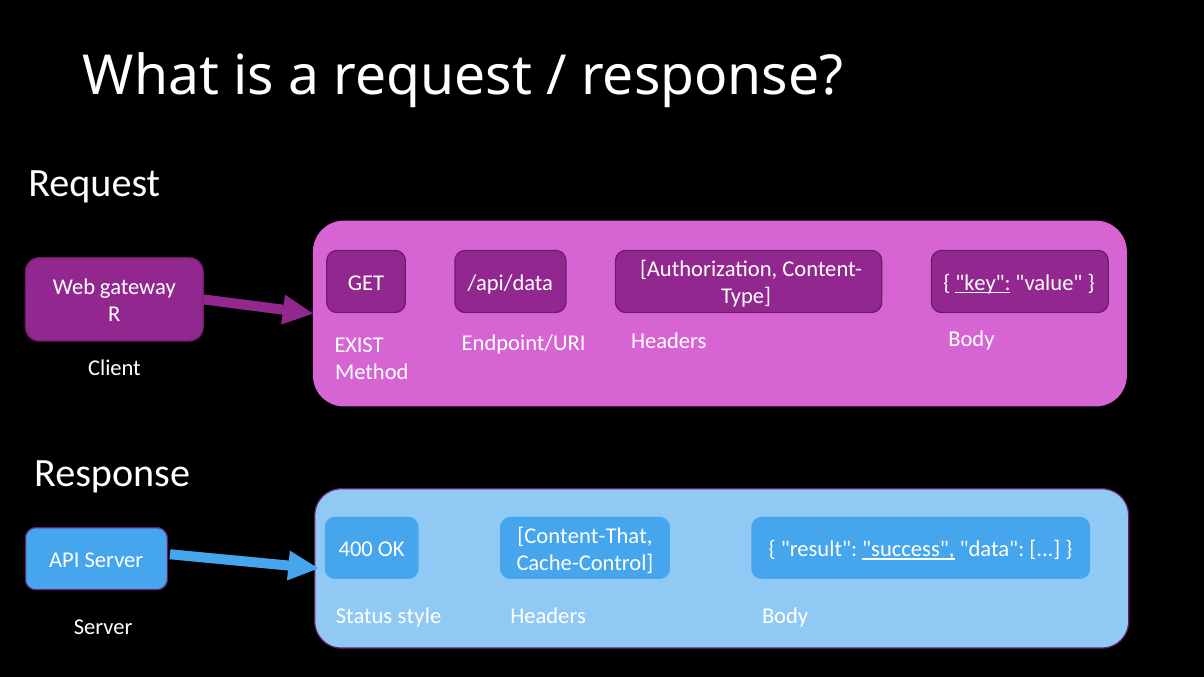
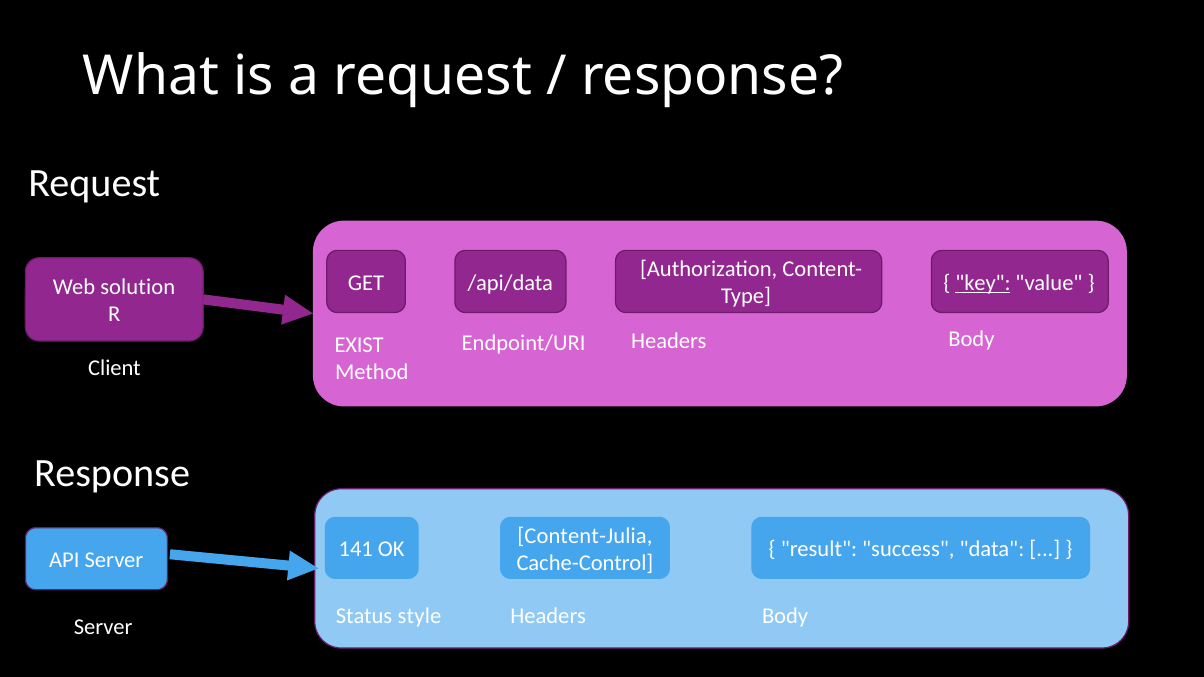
gateway: gateway -> solution
Content-That: Content-That -> Content-Julia
success underline: present -> none
400: 400 -> 141
